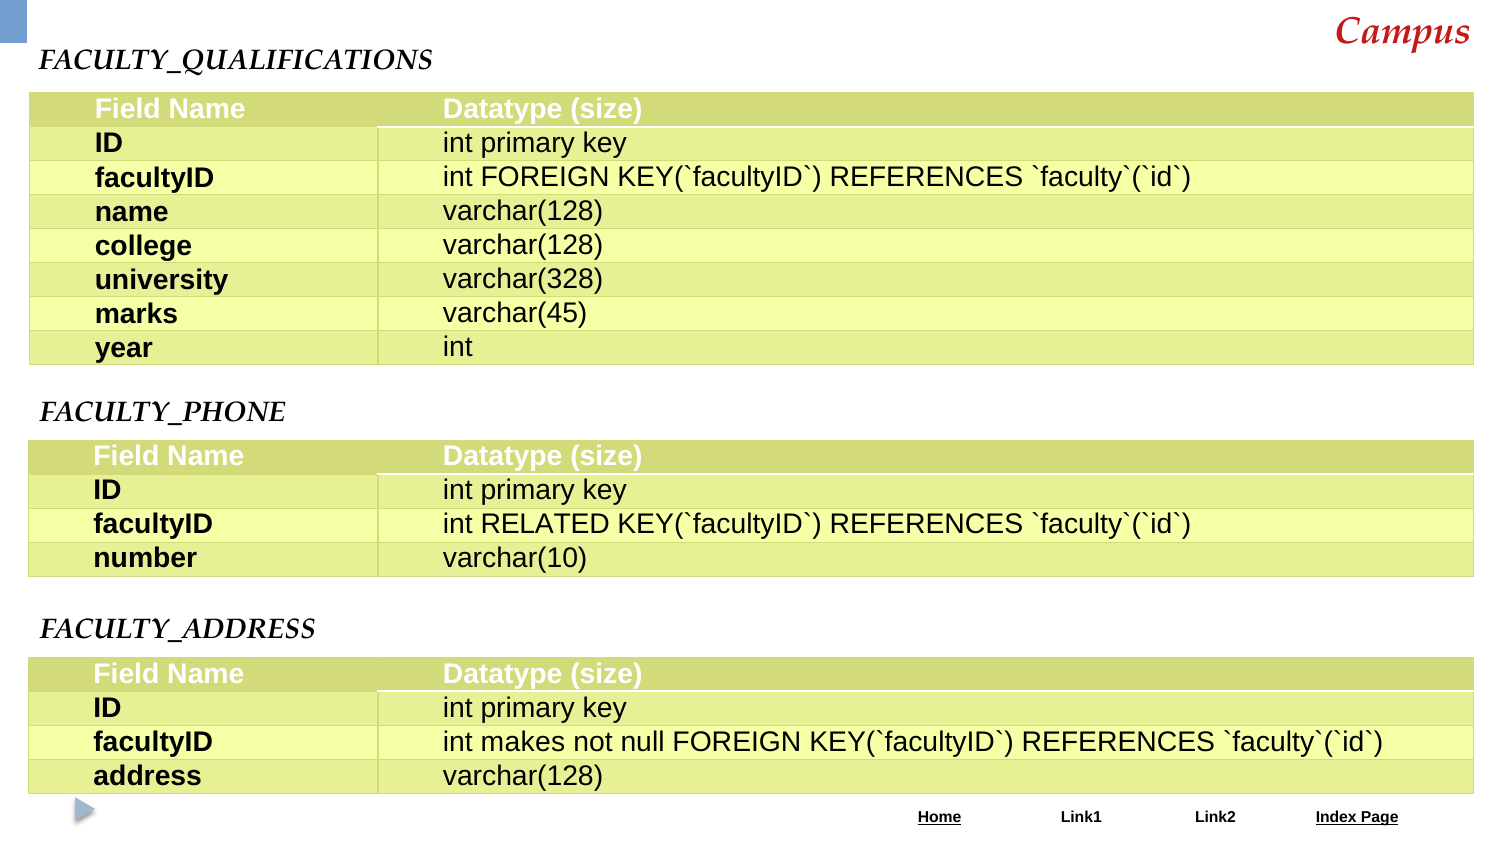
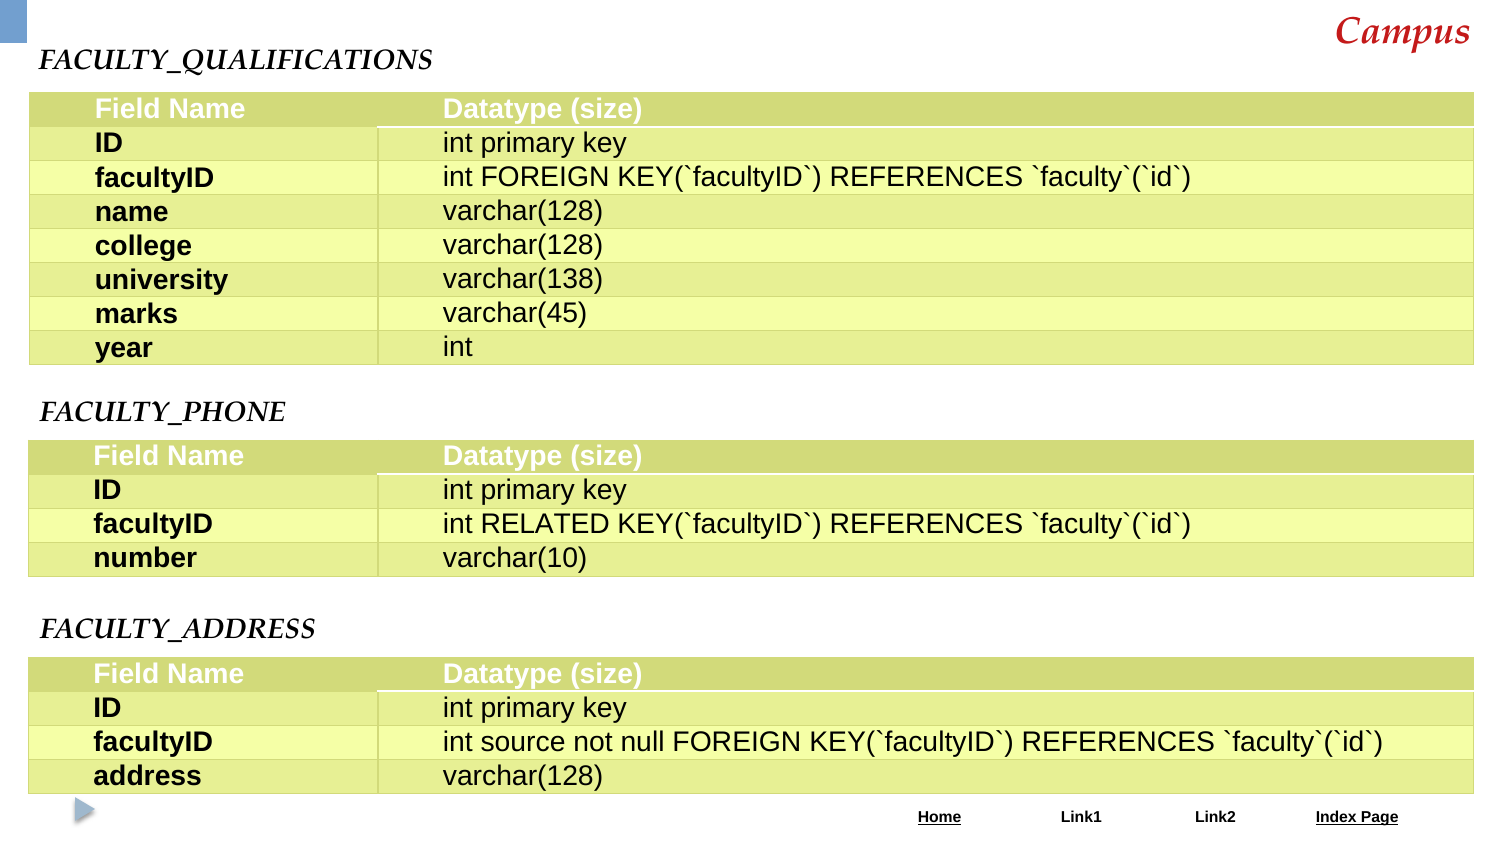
varchar(328: varchar(328 -> varchar(138
makes: makes -> source
